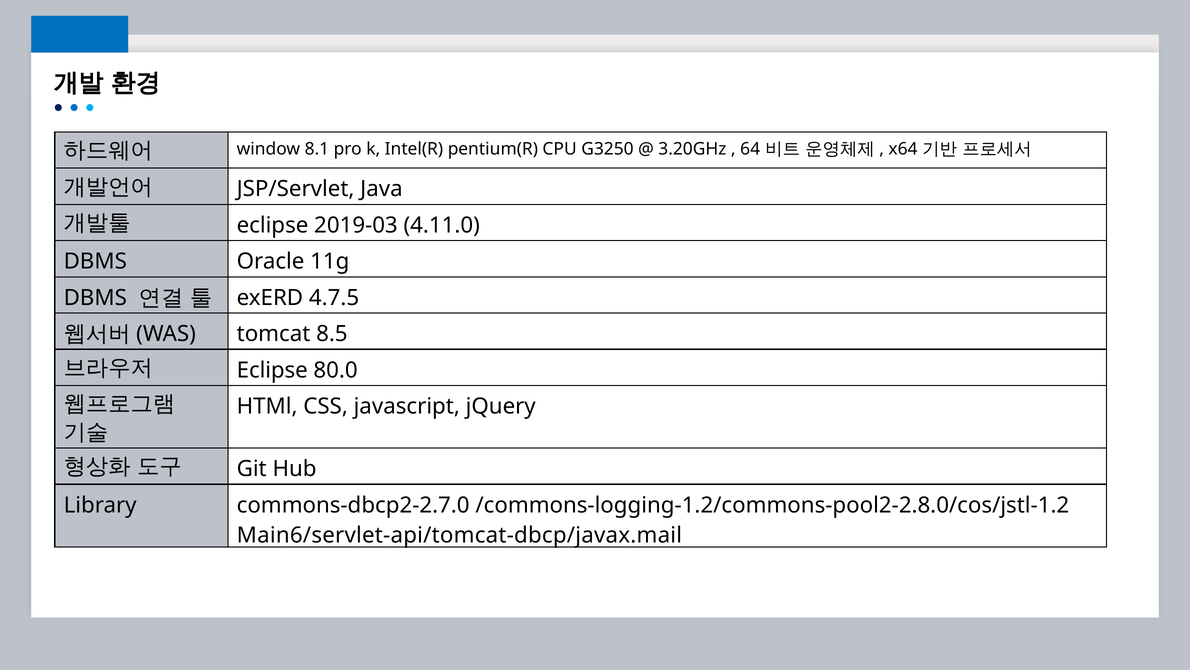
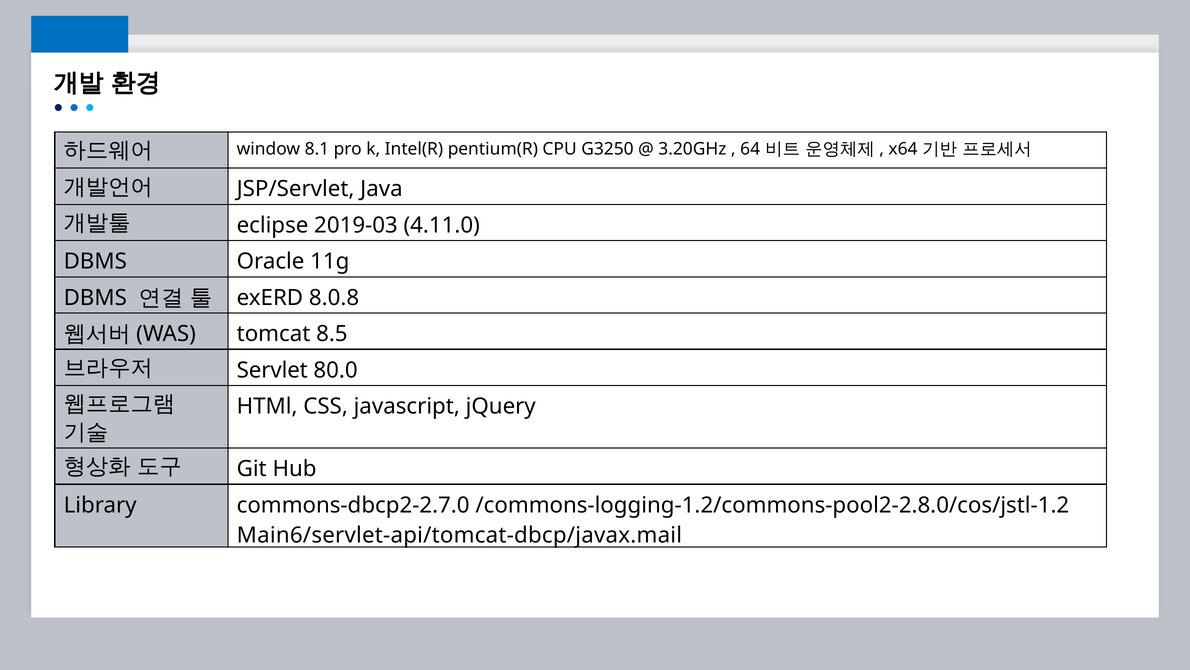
4.7.5: 4.7.5 -> 8.0.8
Eclipse at (272, 370): Eclipse -> Servlet
